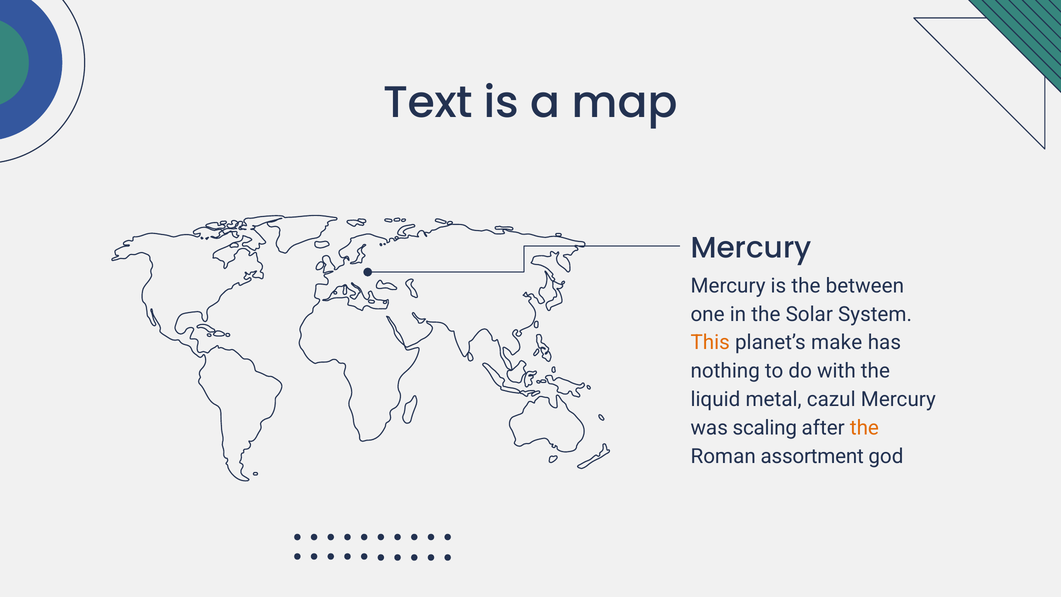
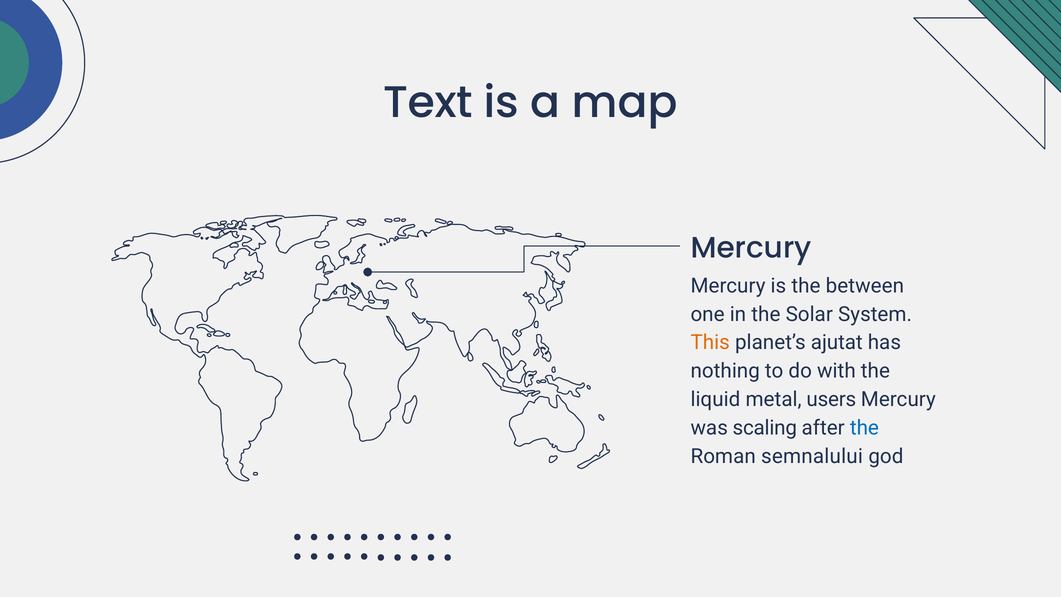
make: make -> ajutat
cazul: cazul -> users
the at (864, 428) colour: orange -> blue
assortment: assortment -> semnalului
